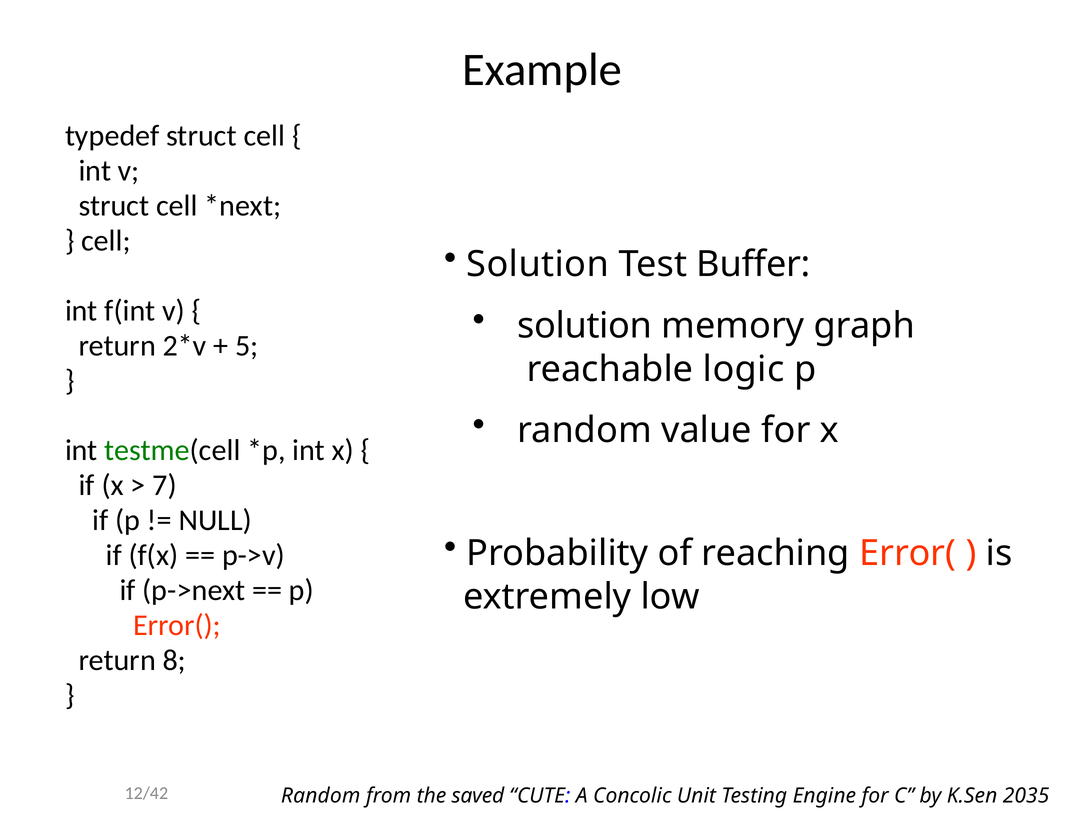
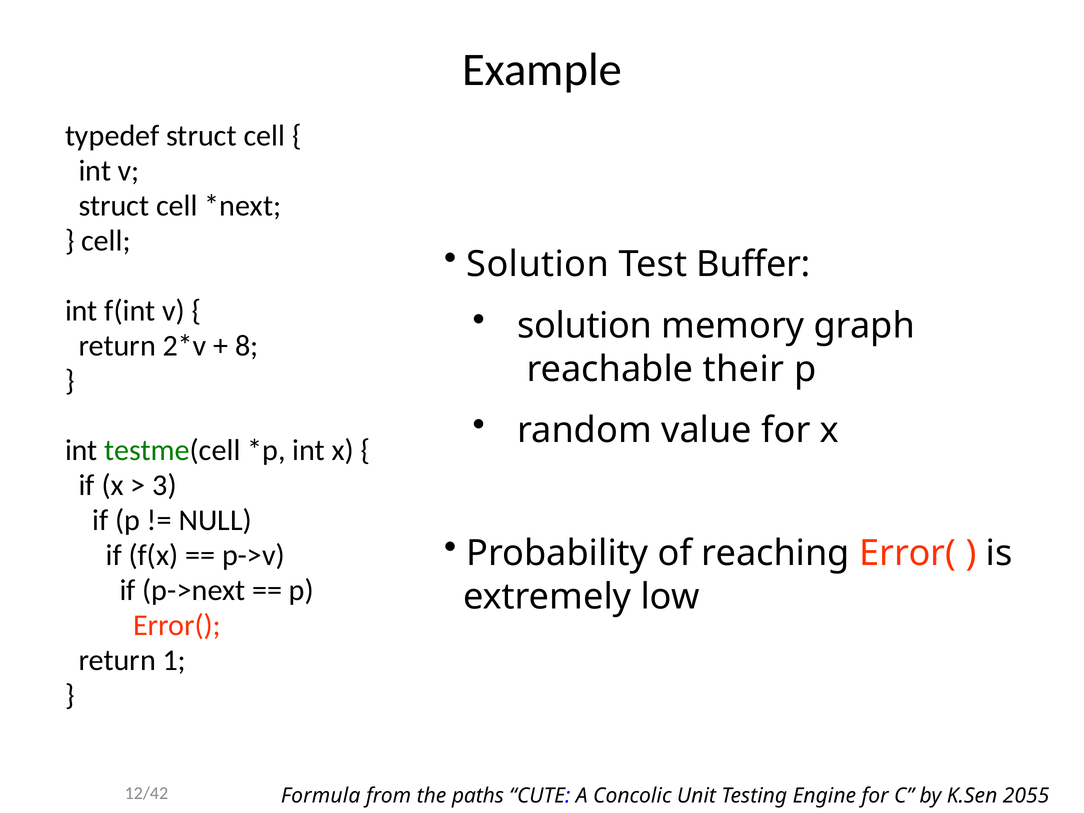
5: 5 -> 8
logic: logic -> their
7: 7 -> 3
8: 8 -> 1
Random at (321, 796): Random -> Formula
saved: saved -> paths
2035: 2035 -> 2055
